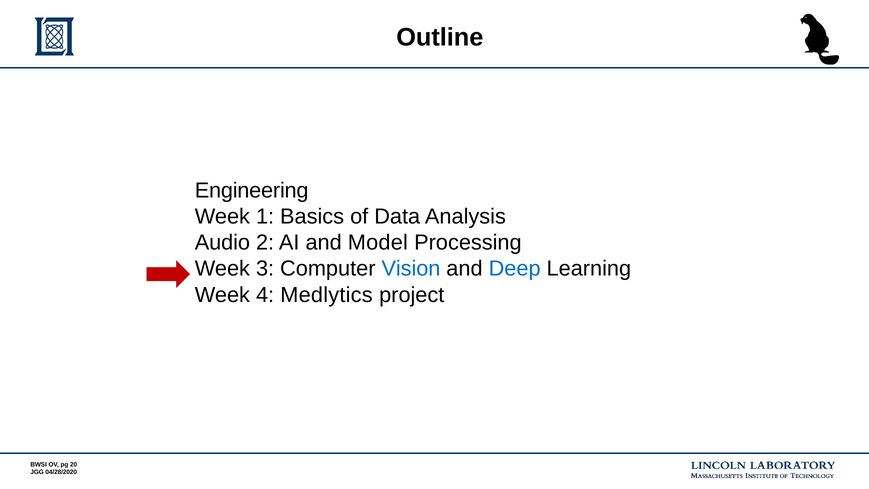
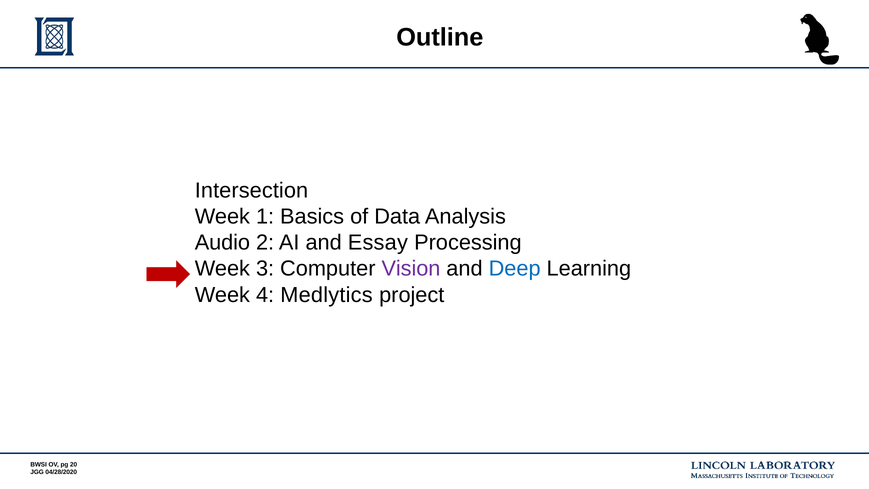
Engineering: Engineering -> Intersection
Model: Model -> Essay
Vision colour: blue -> purple
